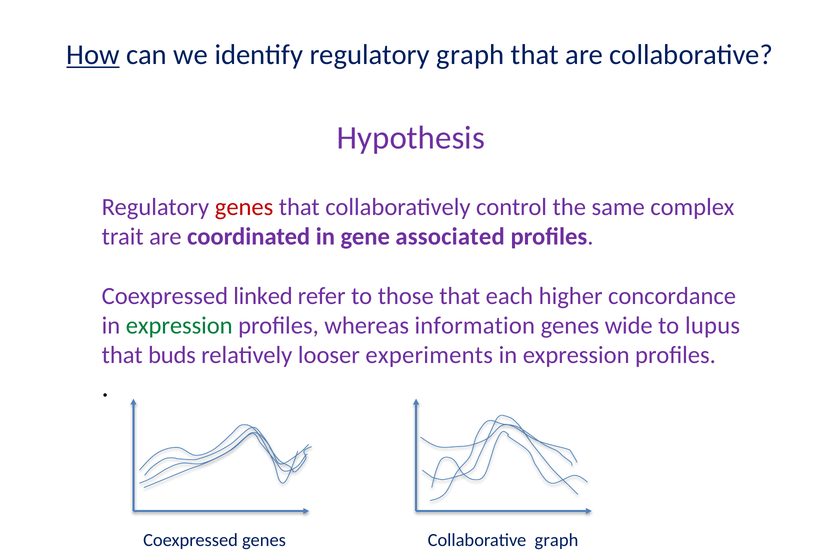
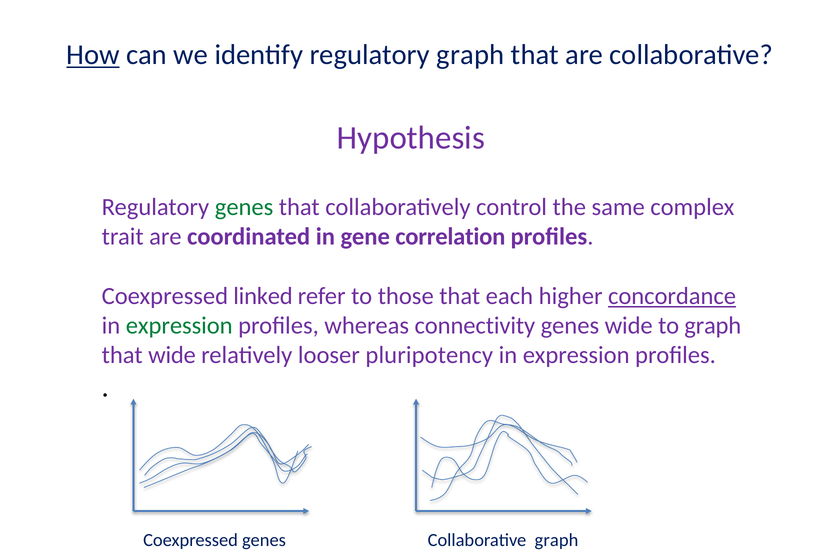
genes at (244, 207) colour: red -> green
associated: associated -> correlation
concordance underline: none -> present
information: information -> connectivity
to lupus: lupus -> graph
that buds: buds -> wide
experiments: experiments -> pluripotency
